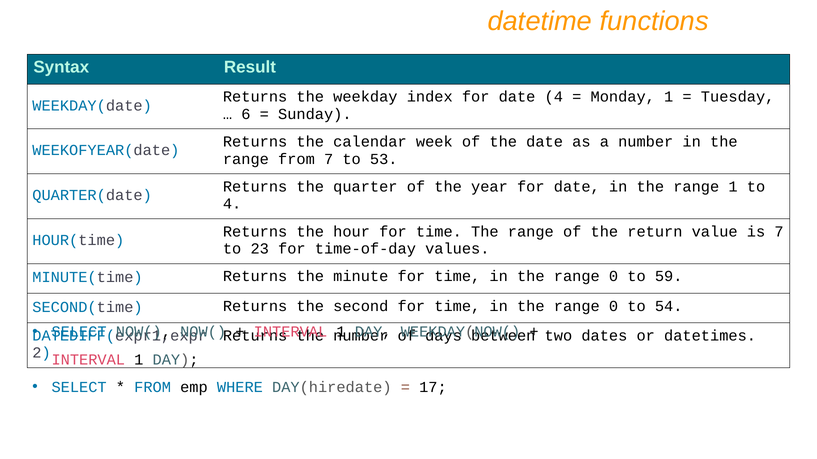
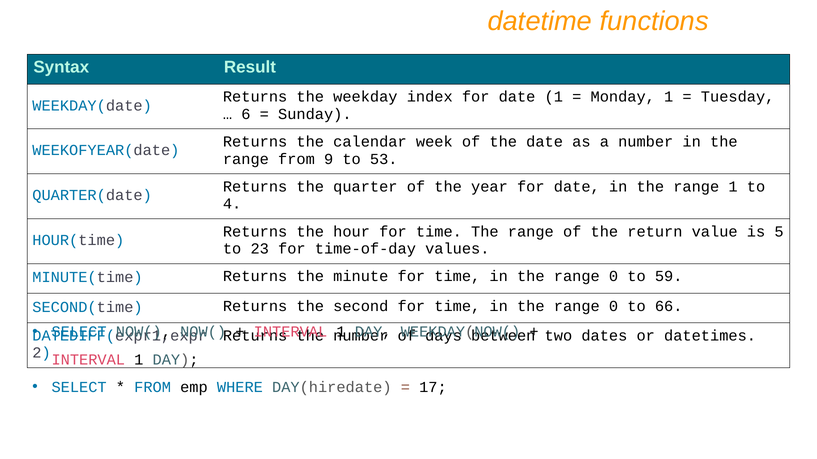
date 4: 4 -> 1
from 7: 7 -> 9
is 7: 7 -> 5
54: 54 -> 66
